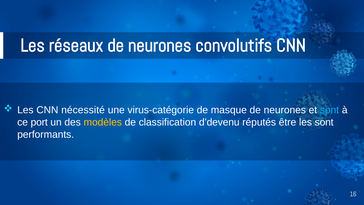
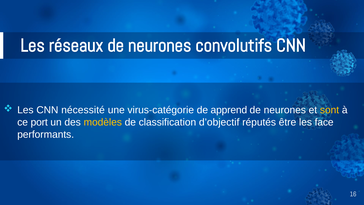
masque: masque -> apprend
sont at (329, 110) colour: light blue -> yellow
d’devenu: d’devenu -> d’objectif
les sont: sont -> face
